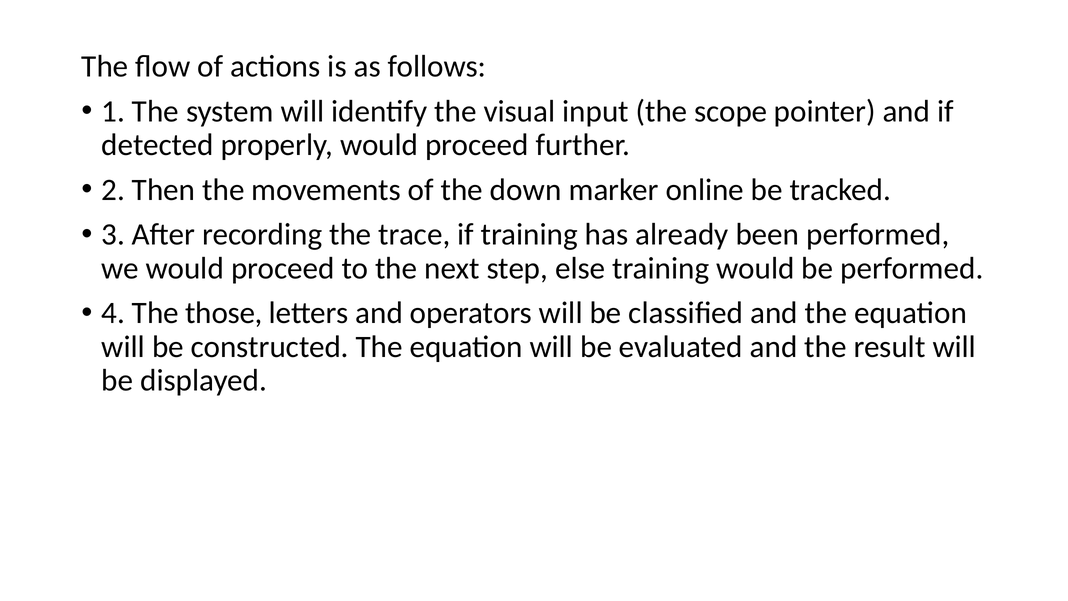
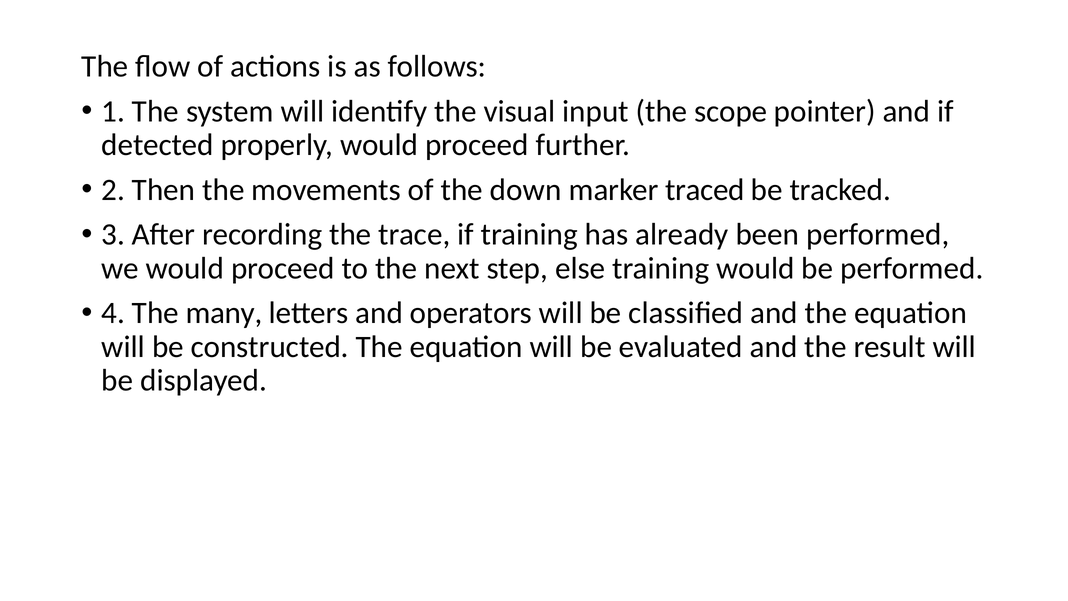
online: online -> traced
those: those -> many
